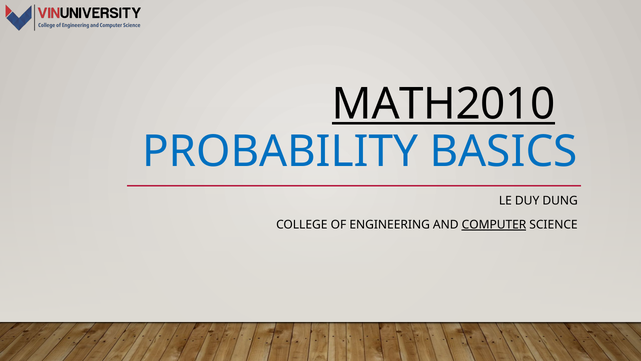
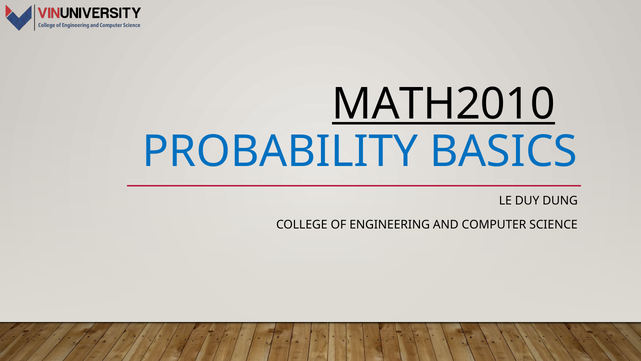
COMPUTER underline: present -> none
